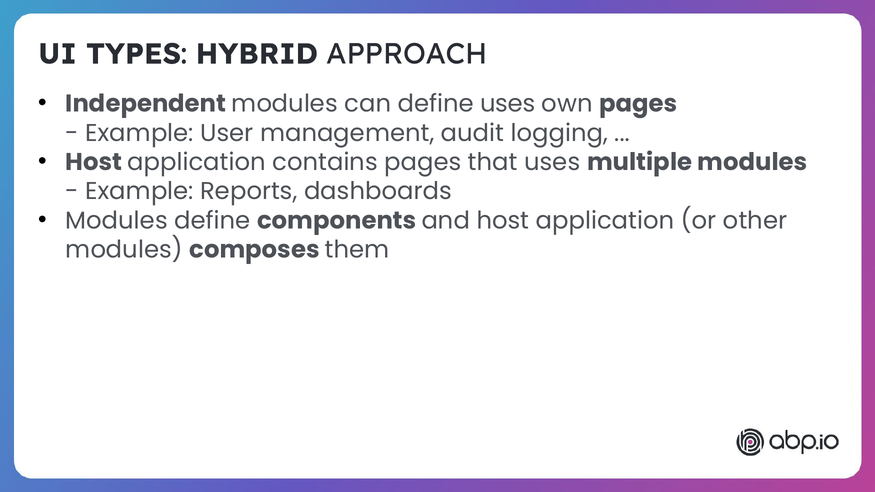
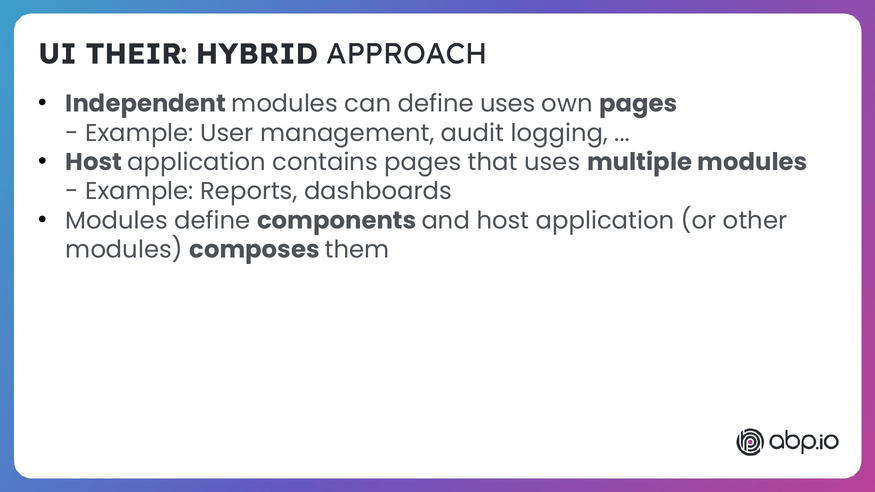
TYPES: TYPES -> THEIR
